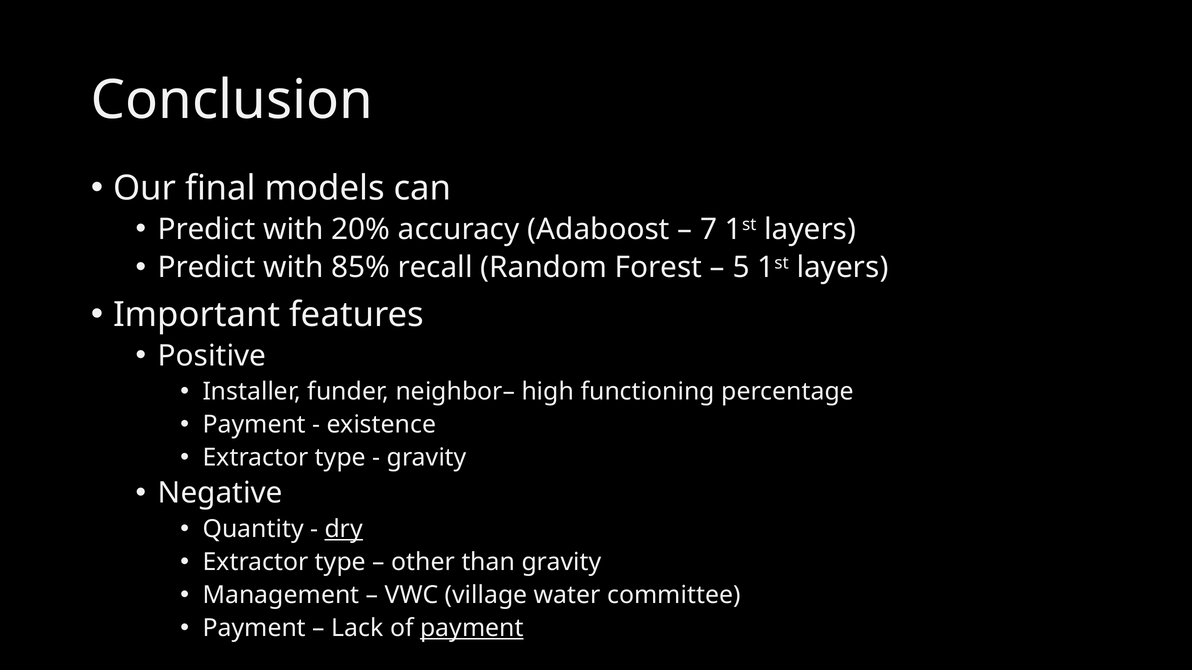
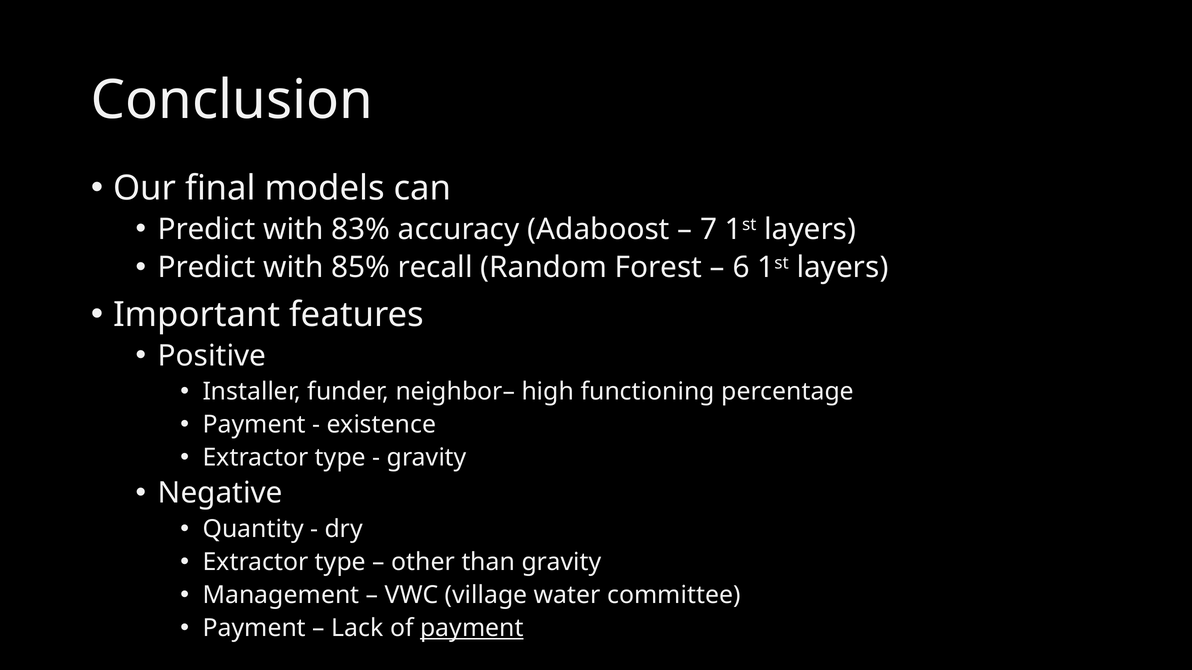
20%: 20% -> 83%
5: 5 -> 6
dry underline: present -> none
